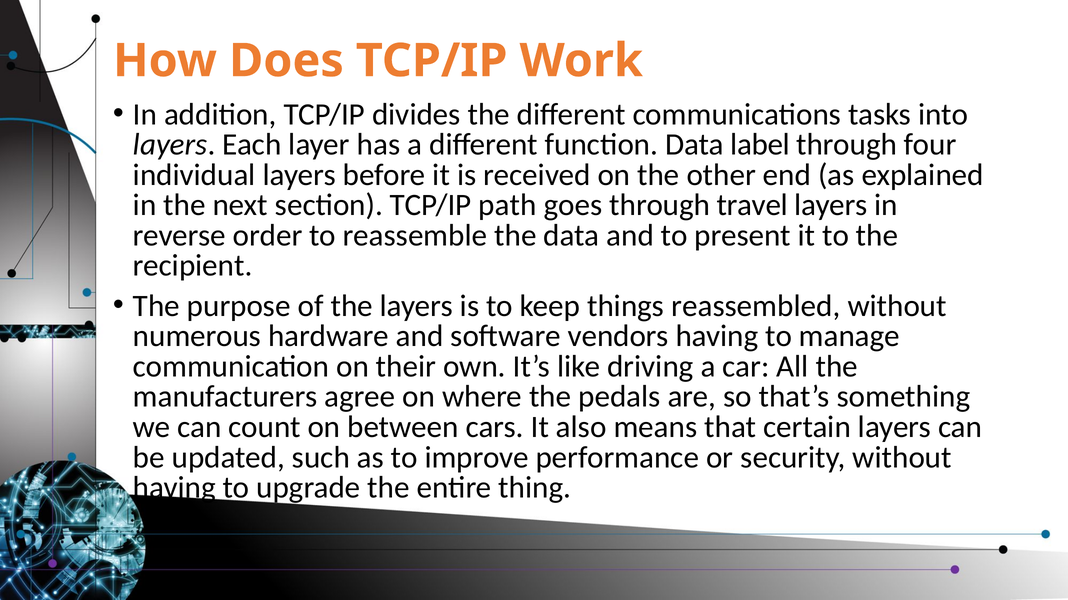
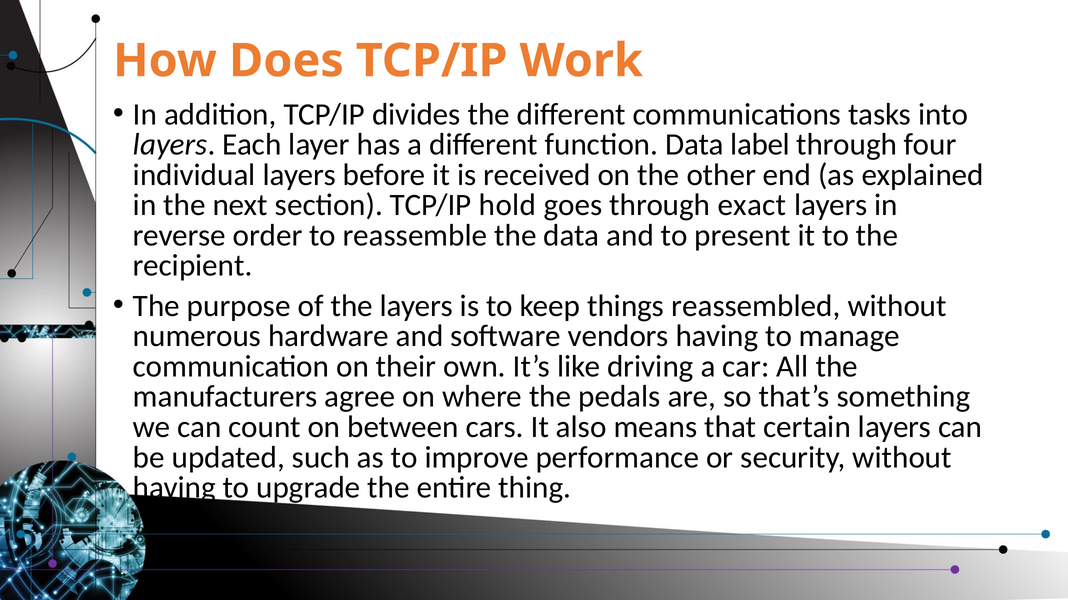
path: path -> hold
travel: travel -> exact
